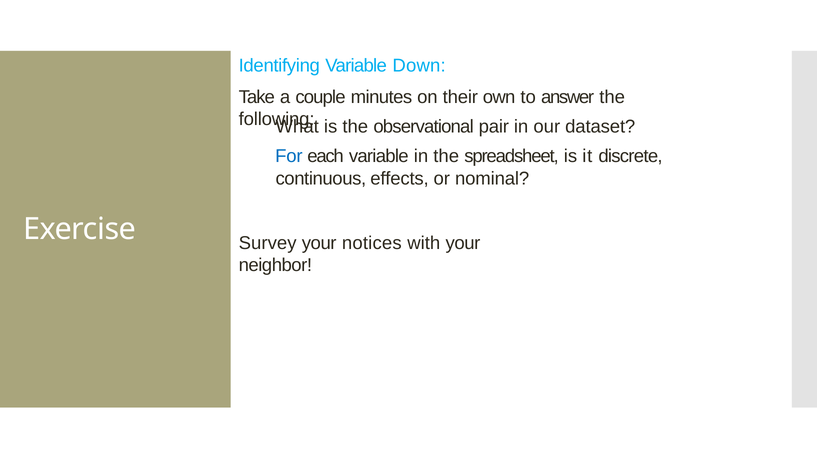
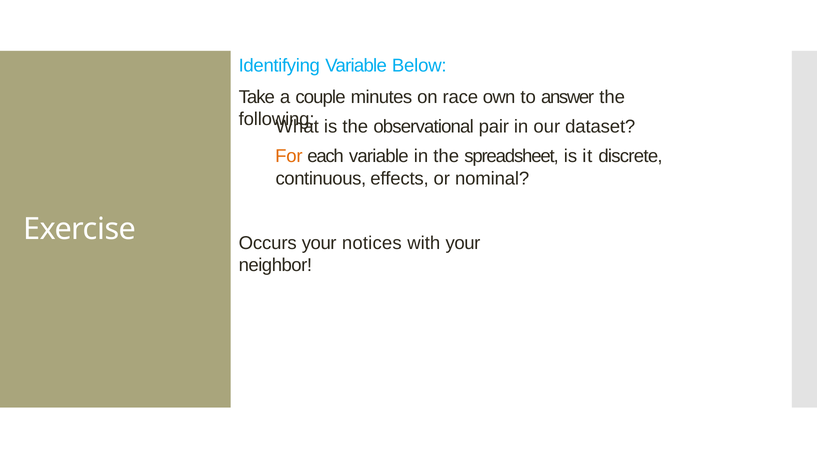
Down: Down -> Below
their: their -> race
For colour: blue -> orange
Survey: Survey -> Occurs
